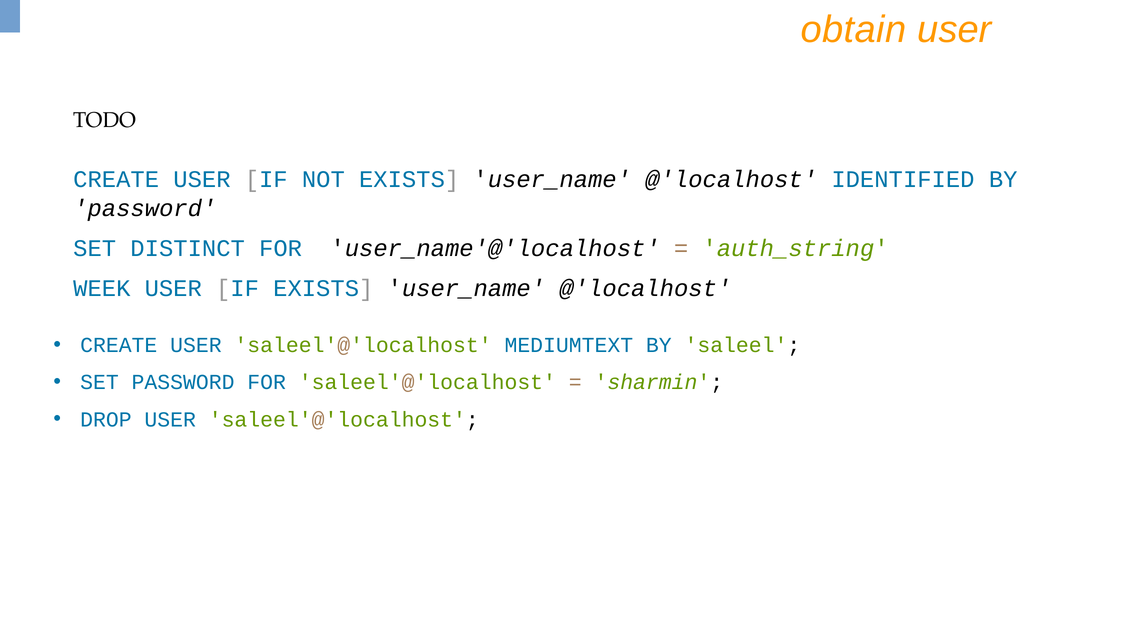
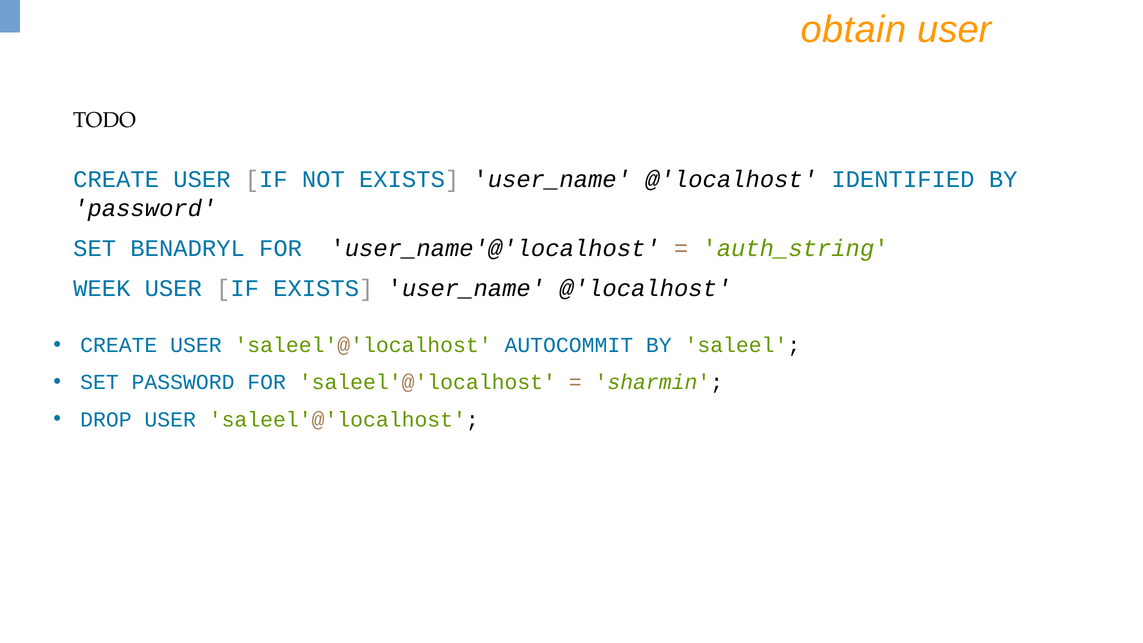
DISTINCT: DISTINCT -> BENADRYL
MEDIUMTEXT: MEDIUMTEXT -> AUTOCOMMIT
